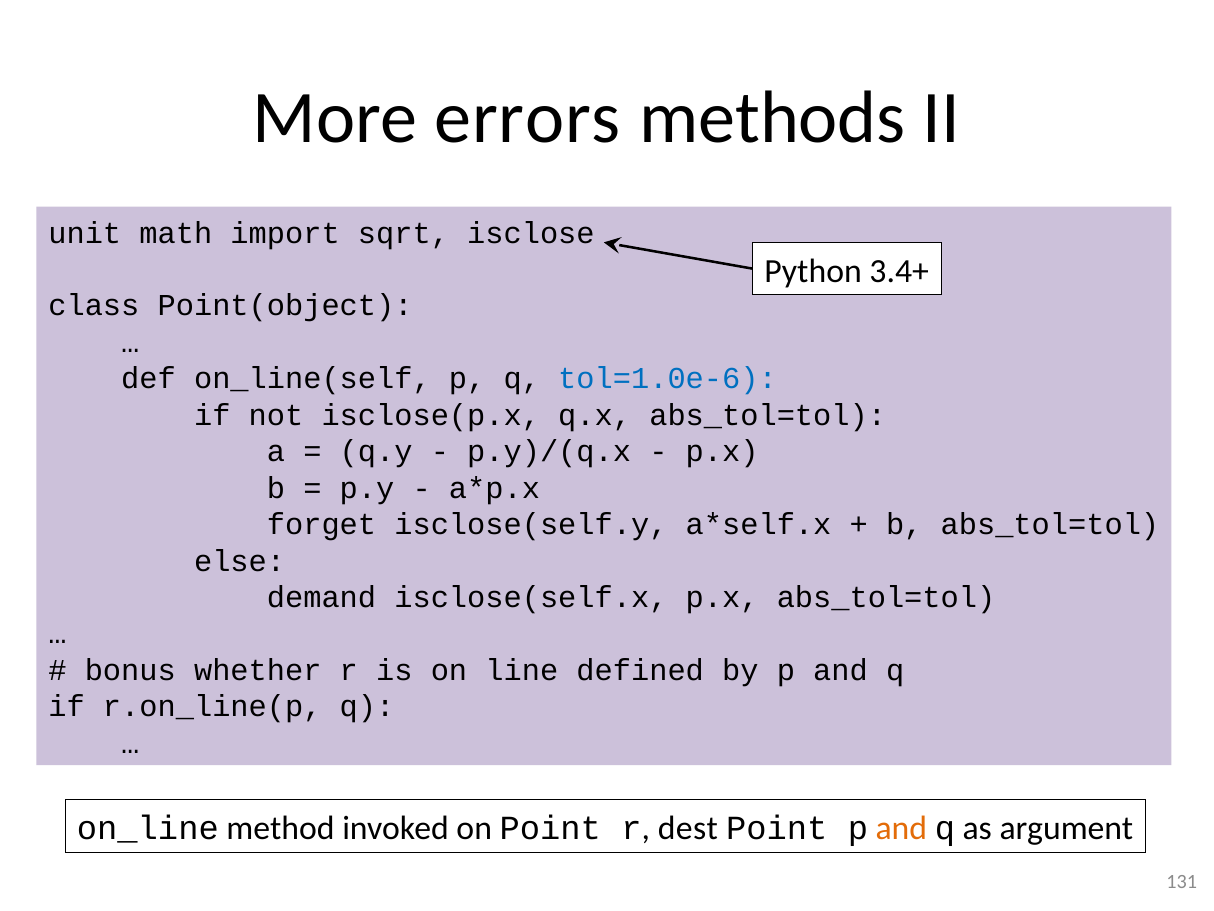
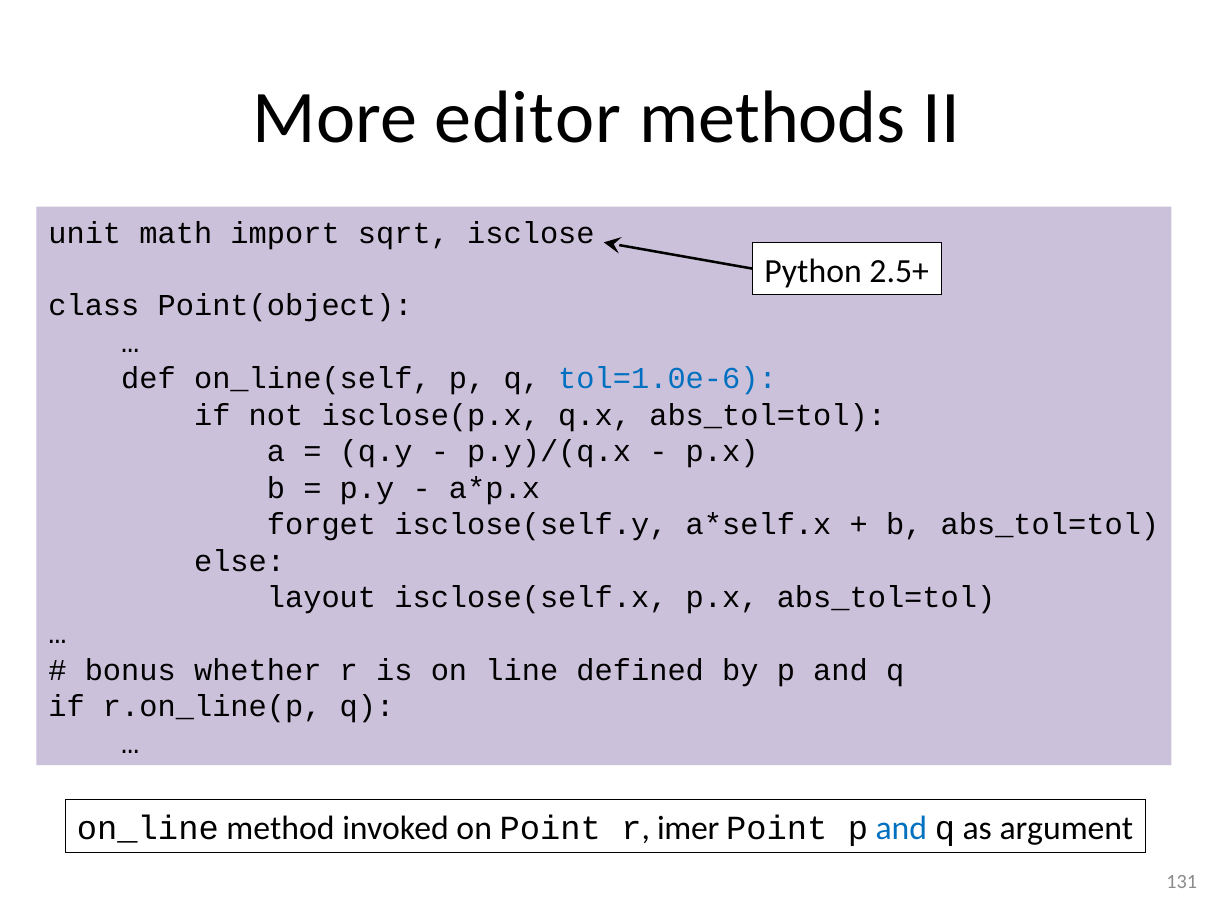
errors: errors -> editor
3.4+: 3.4+ -> 2.5+
demand: demand -> layout
dest: dest -> imer
and at (901, 828) colour: orange -> blue
